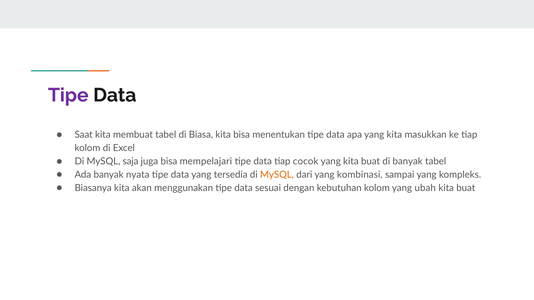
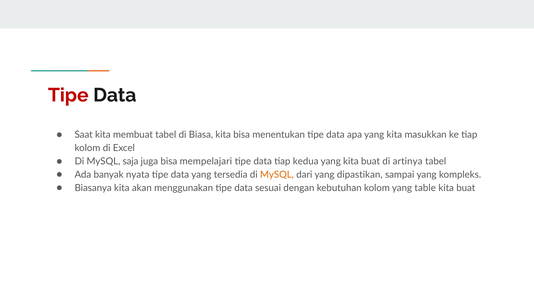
Tipe at (68, 95) colour: purple -> red
cocok: cocok -> kedua
di banyak: banyak -> artinya
kombinasi: kombinasi -> dipastikan
ubah: ubah -> table
